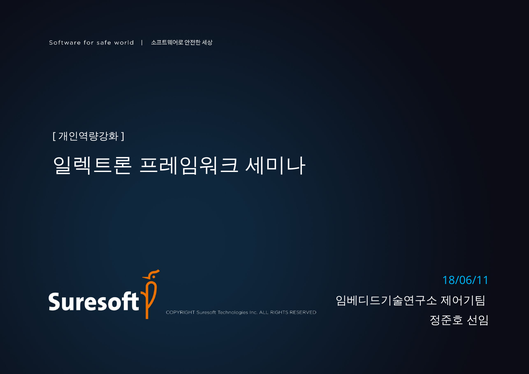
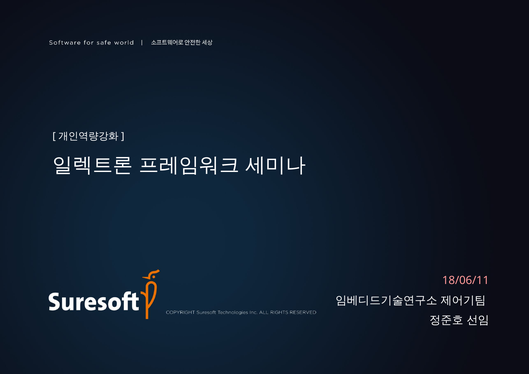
18/06/11 colour: light blue -> pink
